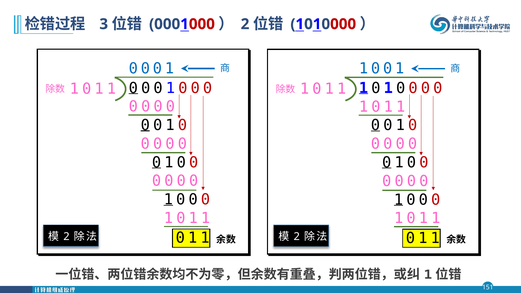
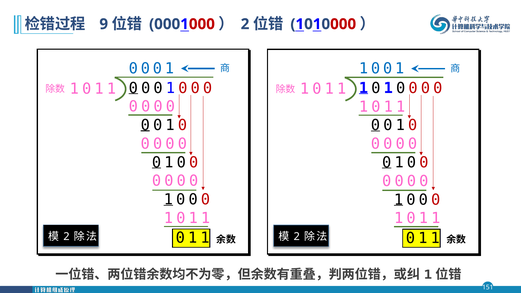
3: 3 -> 9
